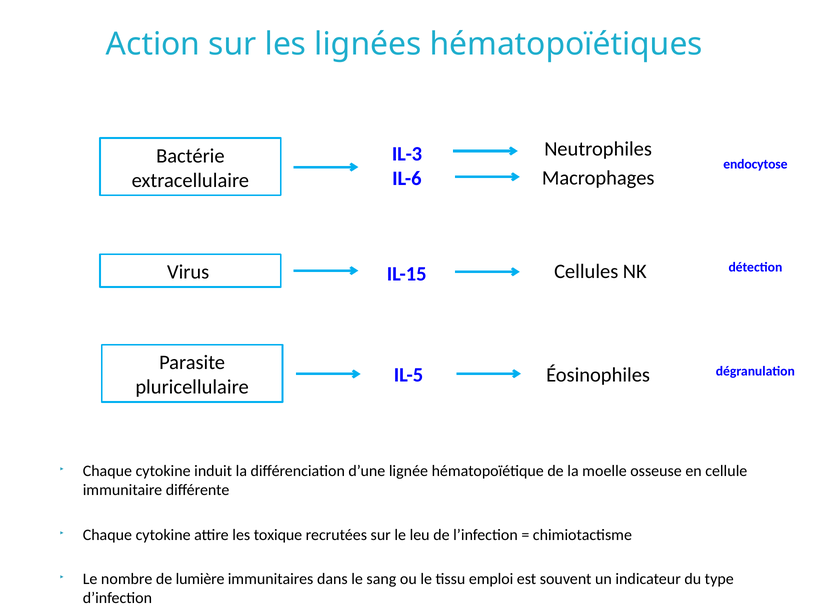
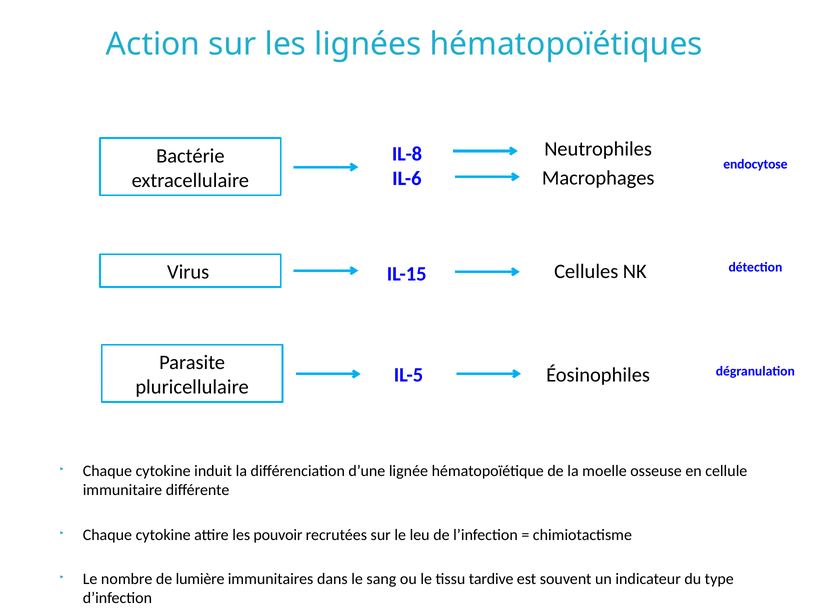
IL-3: IL-3 -> IL-8
toxique: toxique -> pouvoir
emploi: emploi -> tardive
